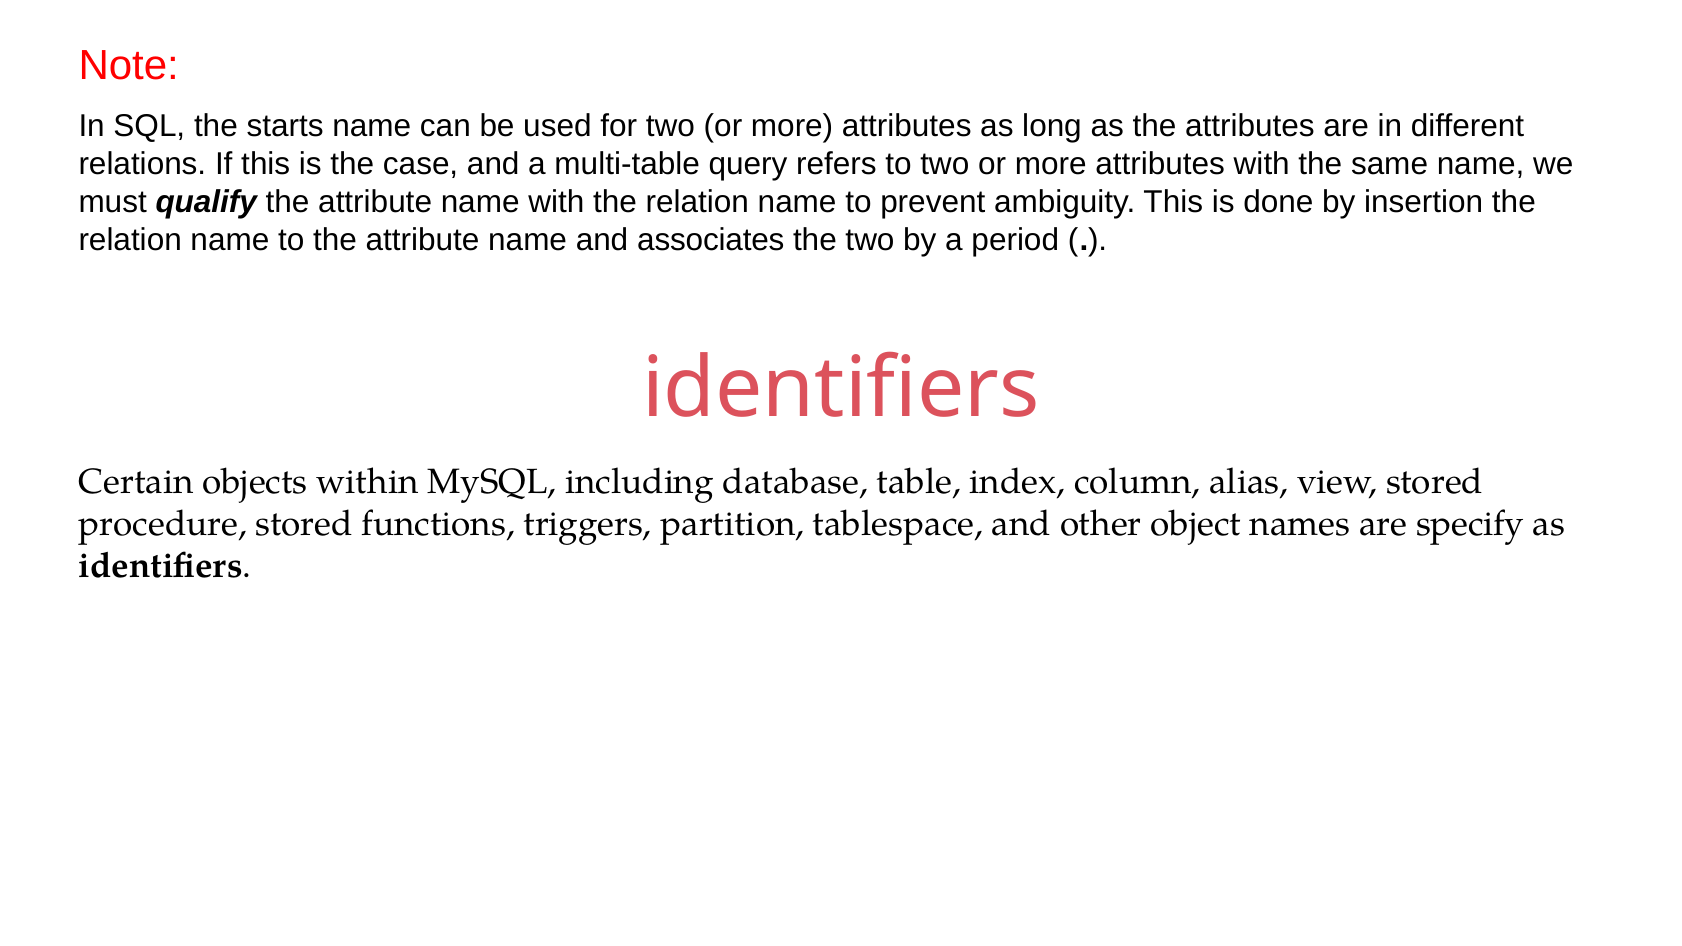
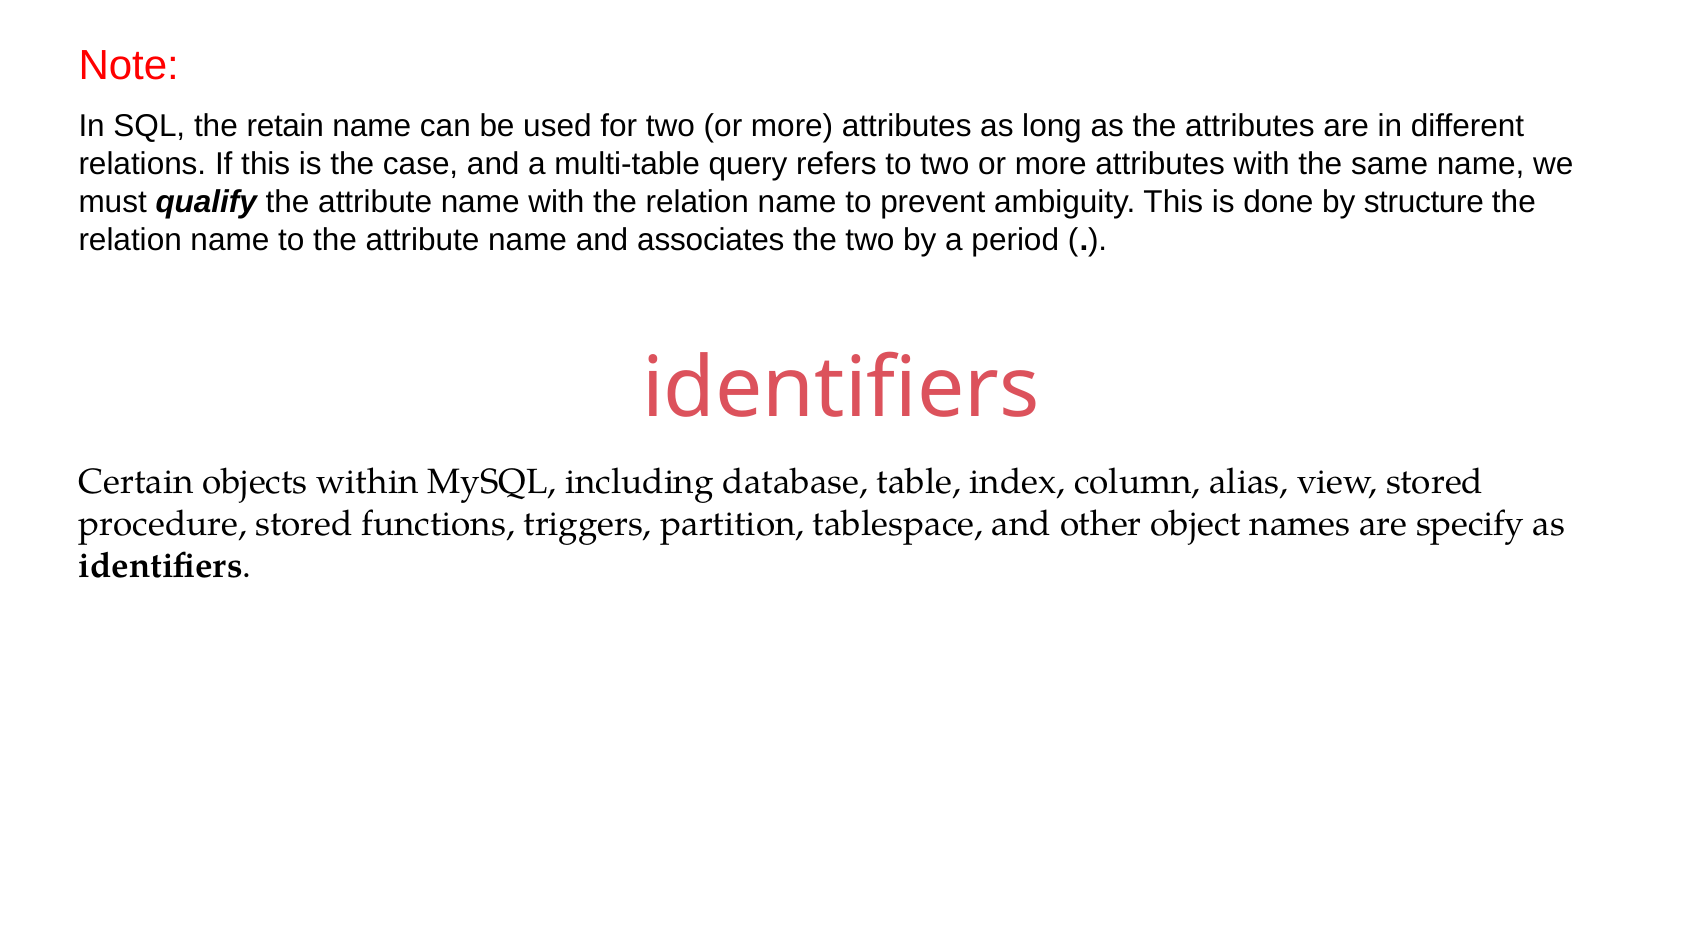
starts: starts -> retain
insertion: insertion -> structure
